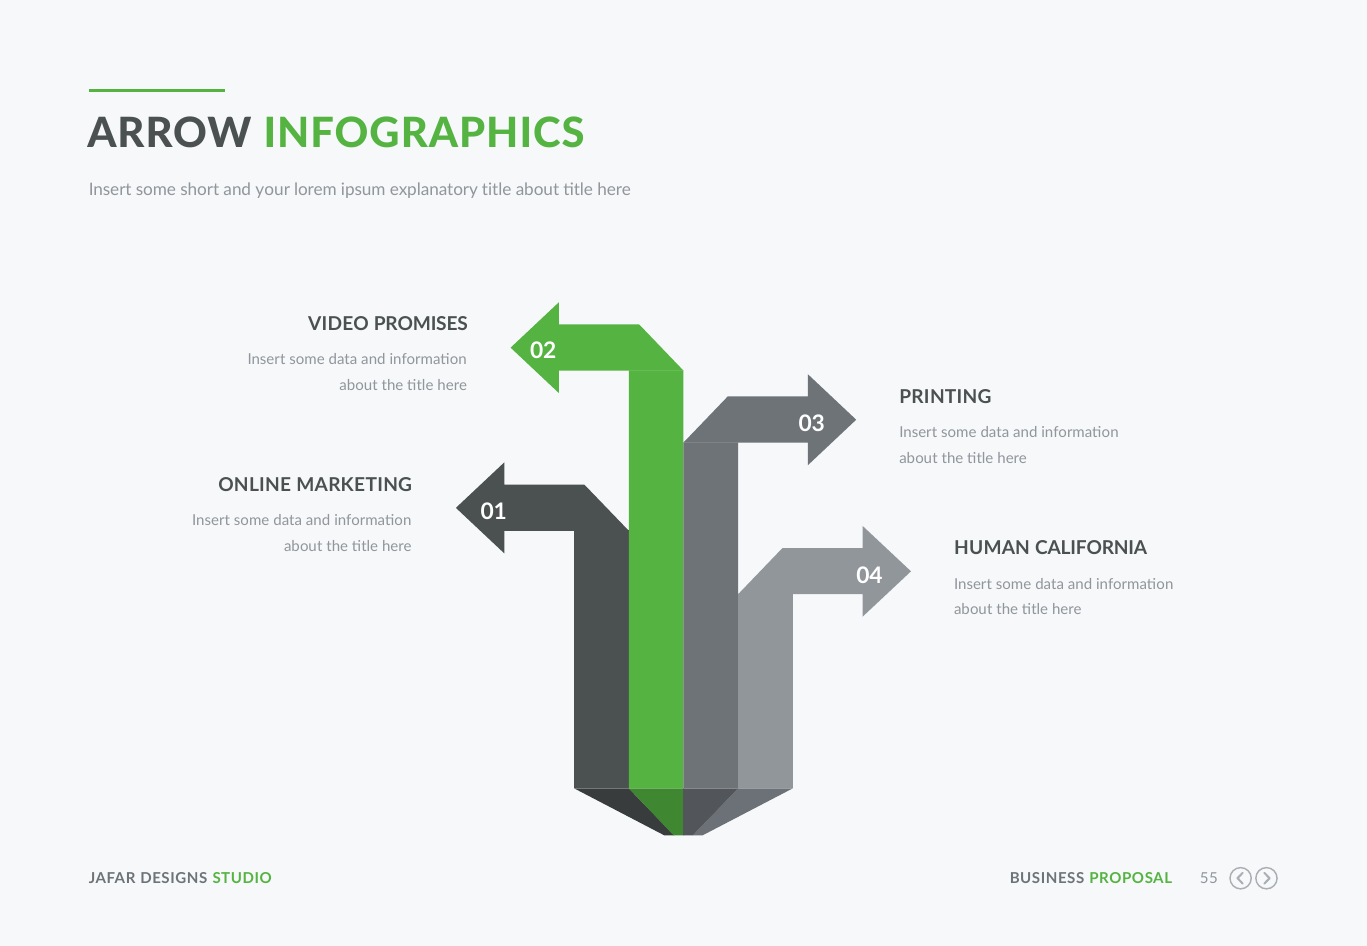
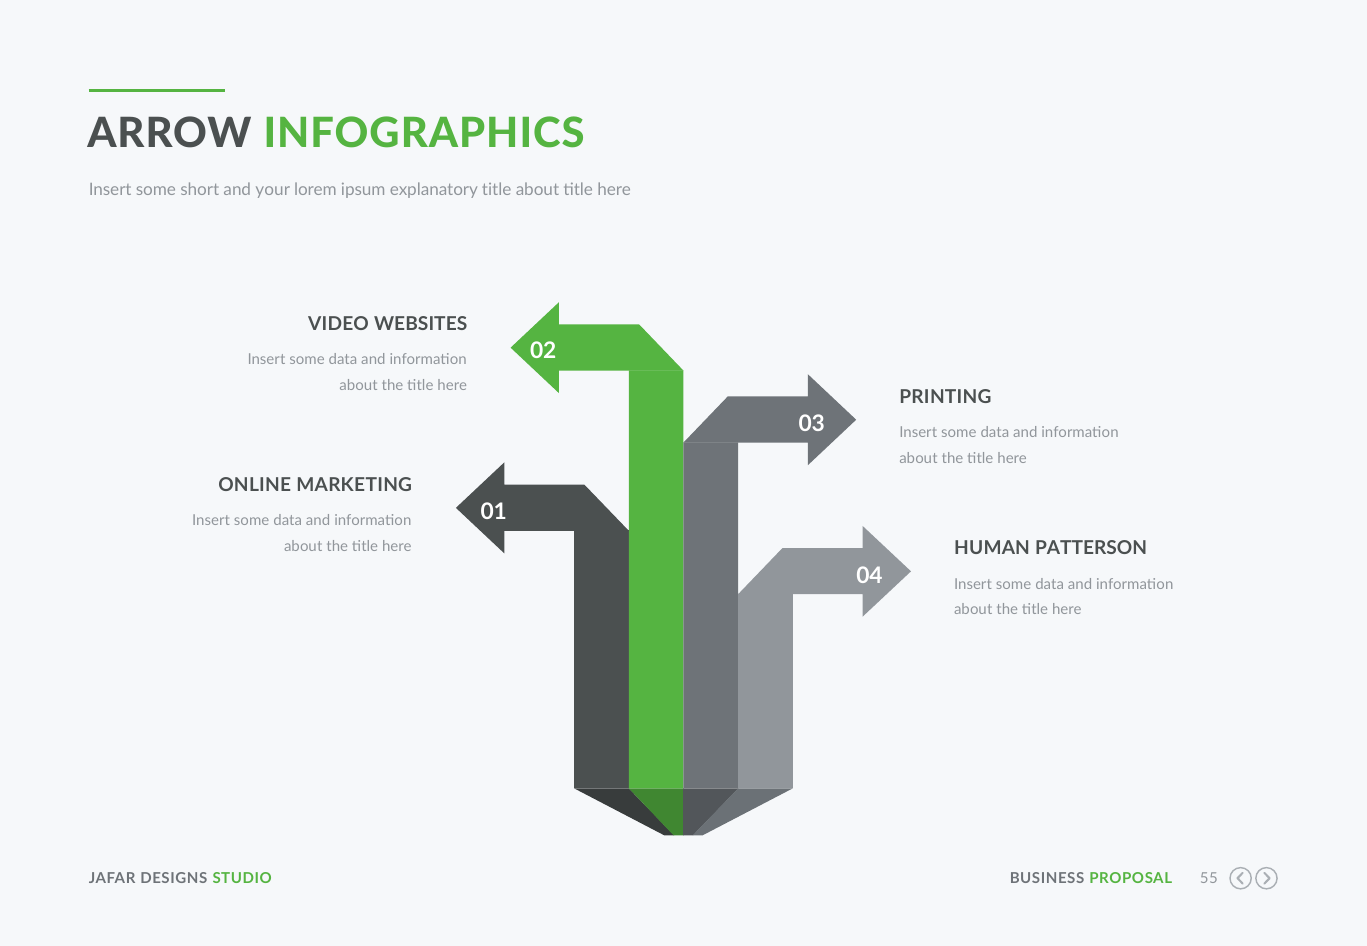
PROMISES: PROMISES -> WEBSITES
CALIFORNIA: CALIFORNIA -> PATTERSON
